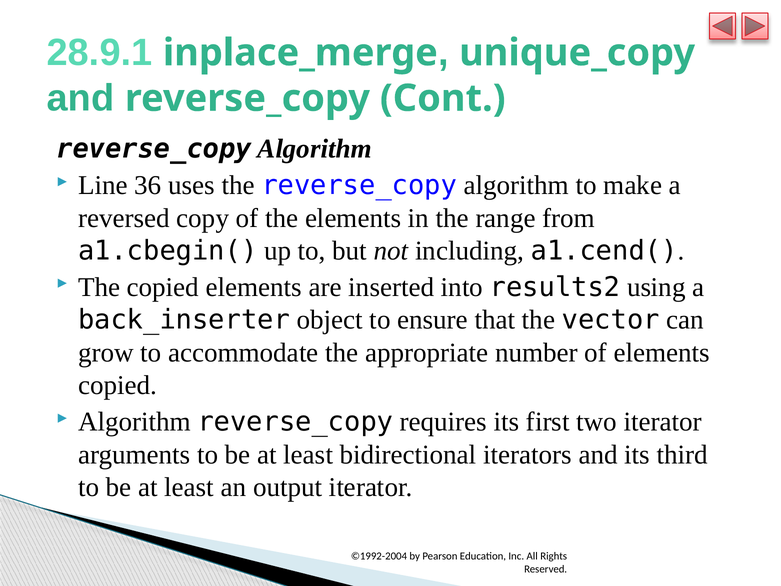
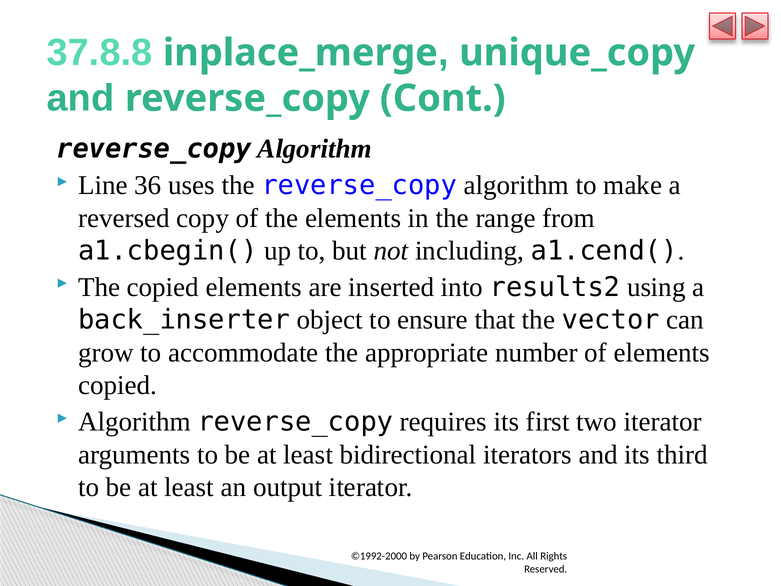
28.9.1: 28.9.1 -> 37.8.8
©1992-2004: ©1992-2004 -> ©1992-2000
